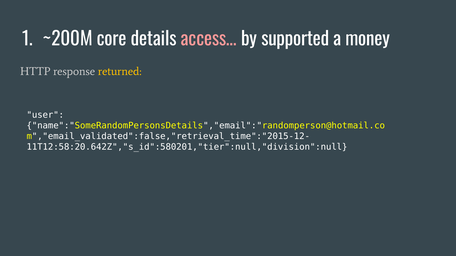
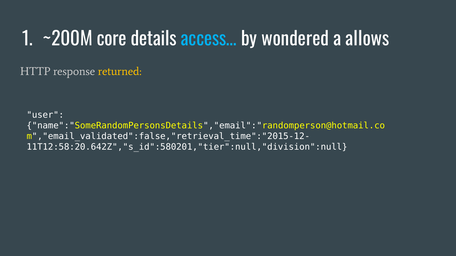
access… colour: pink -> light blue
supported: supported -> wondered
money: money -> allows
